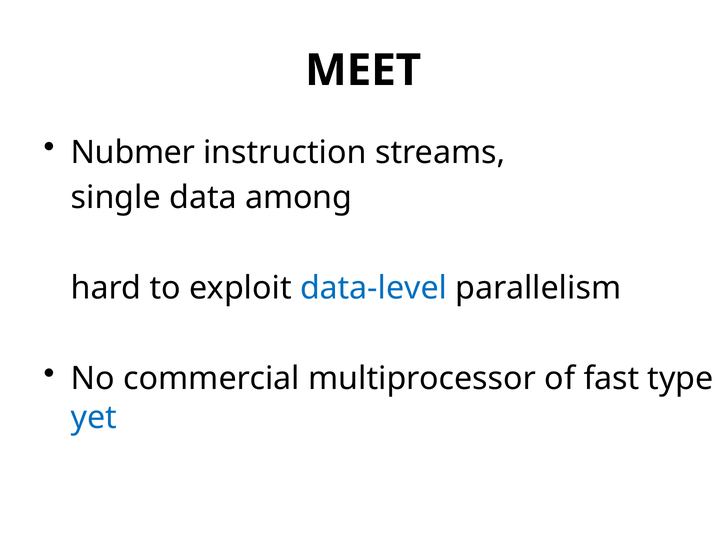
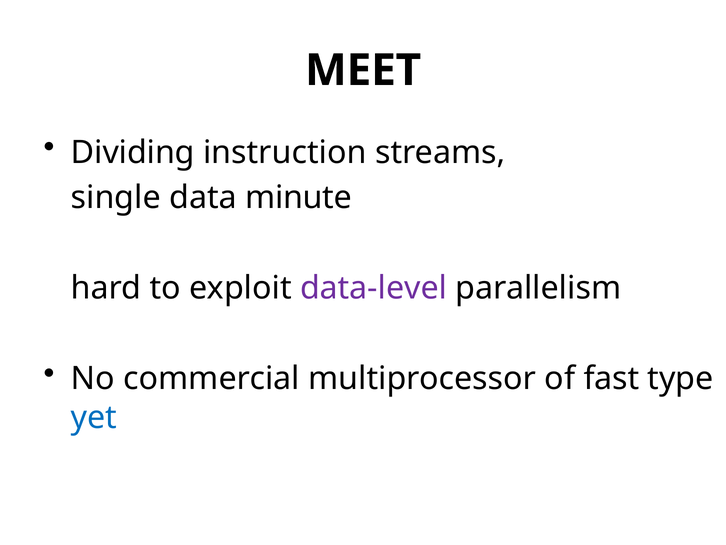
Nubmer: Nubmer -> Dividing
among: among -> minute
data-level colour: blue -> purple
